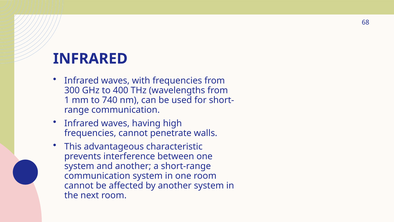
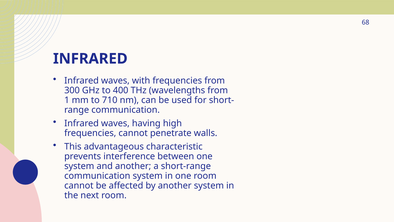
740: 740 -> 710
